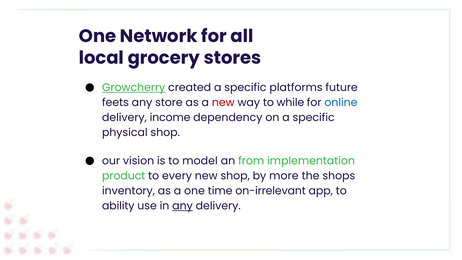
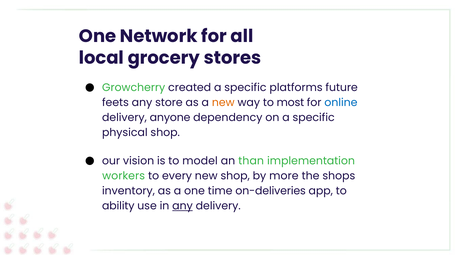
Growcherry underline: present -> none
new at (223, 102) colour: red -> orange
while: while -> most
income: income -> anyone
from: from -> than
product: product -> workers
on-irrelevant: on-irrelevant -> on-deliveries
